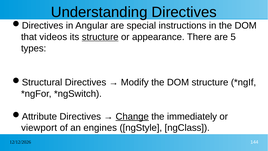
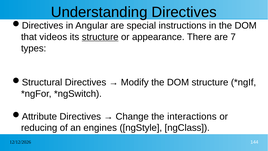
5: 5 -> 7
Change underline: present -> none
immediately: immediately -> interactions
viewport: viewport -> reducing
